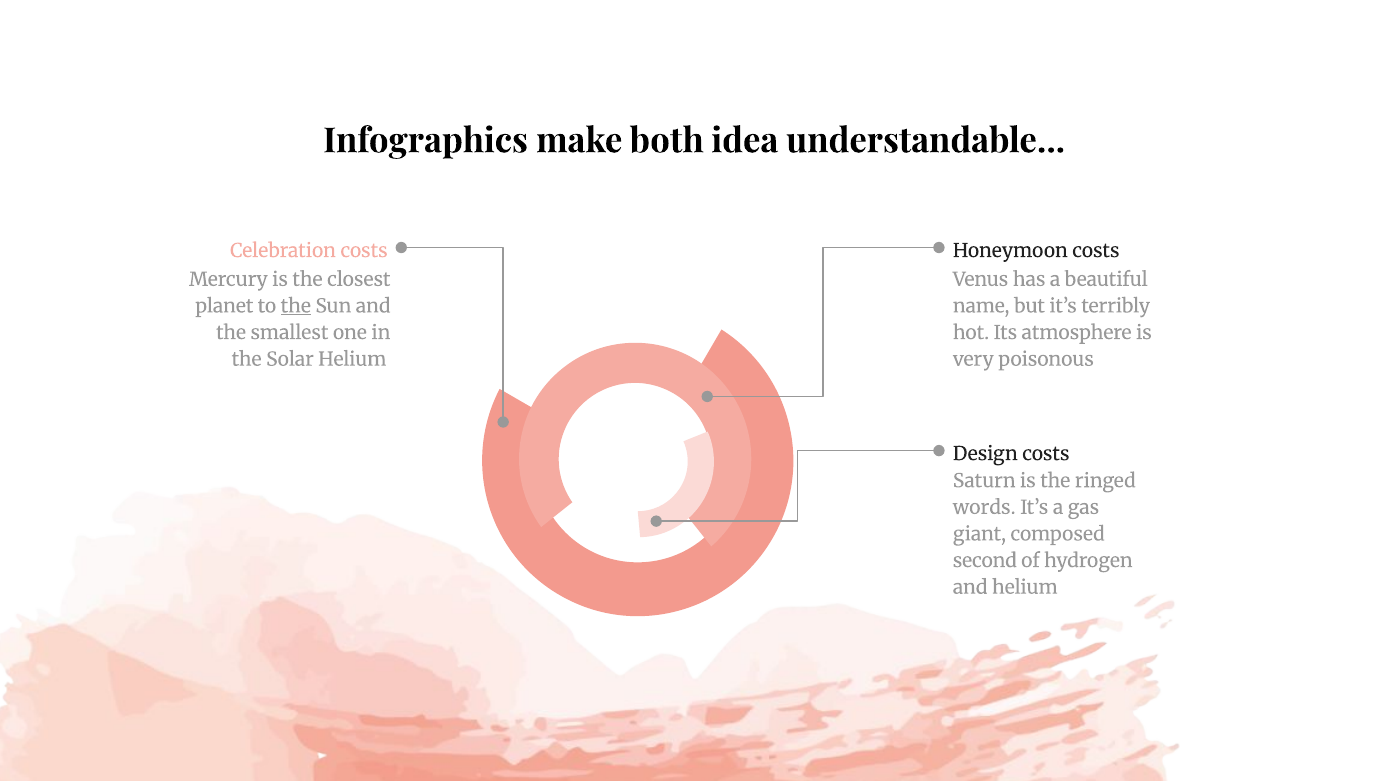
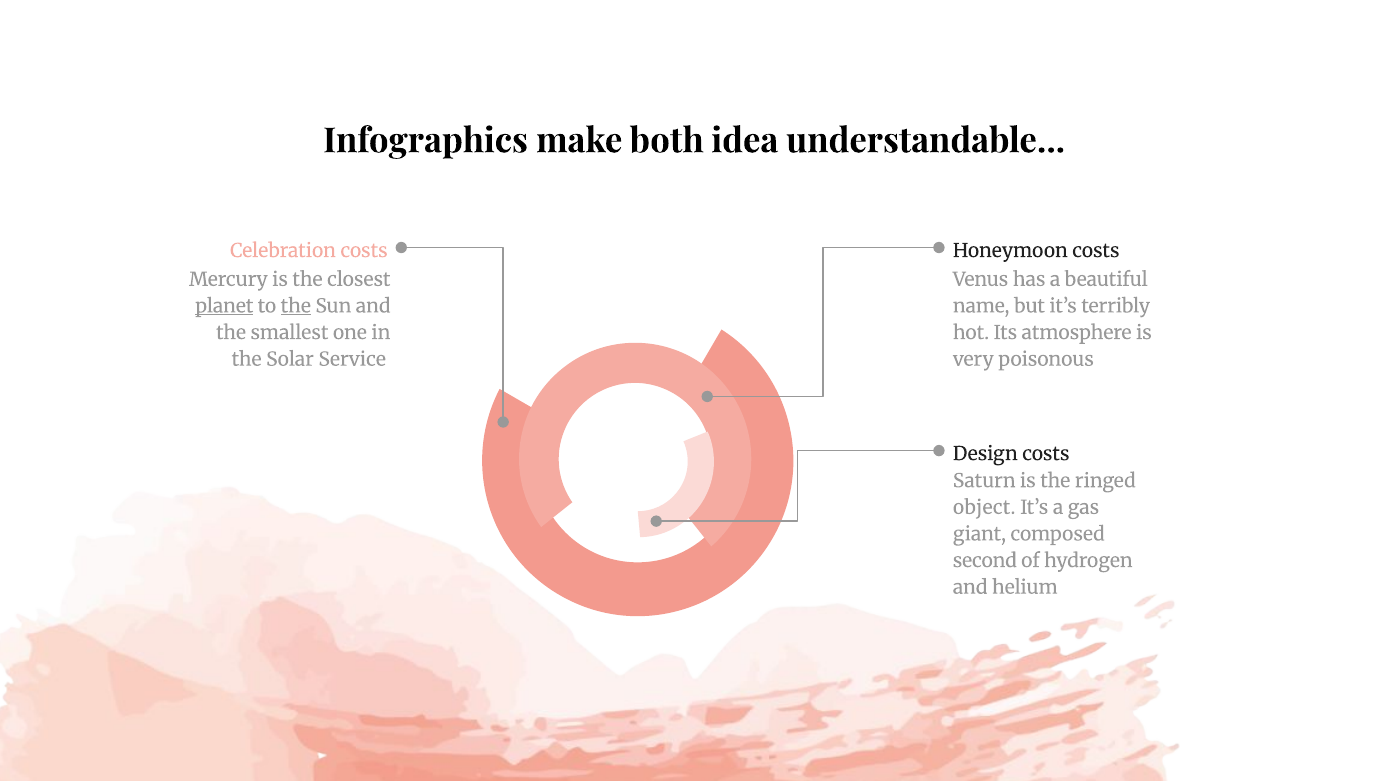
planet underline: none -> present
Solar Helium: Helium -> Service
words: words -> object
